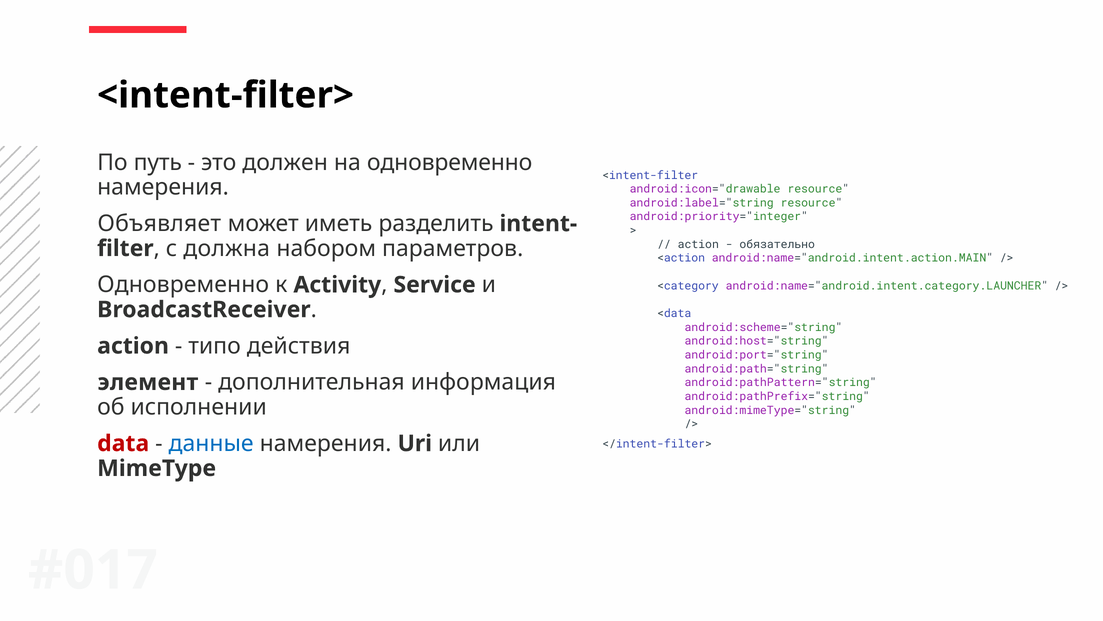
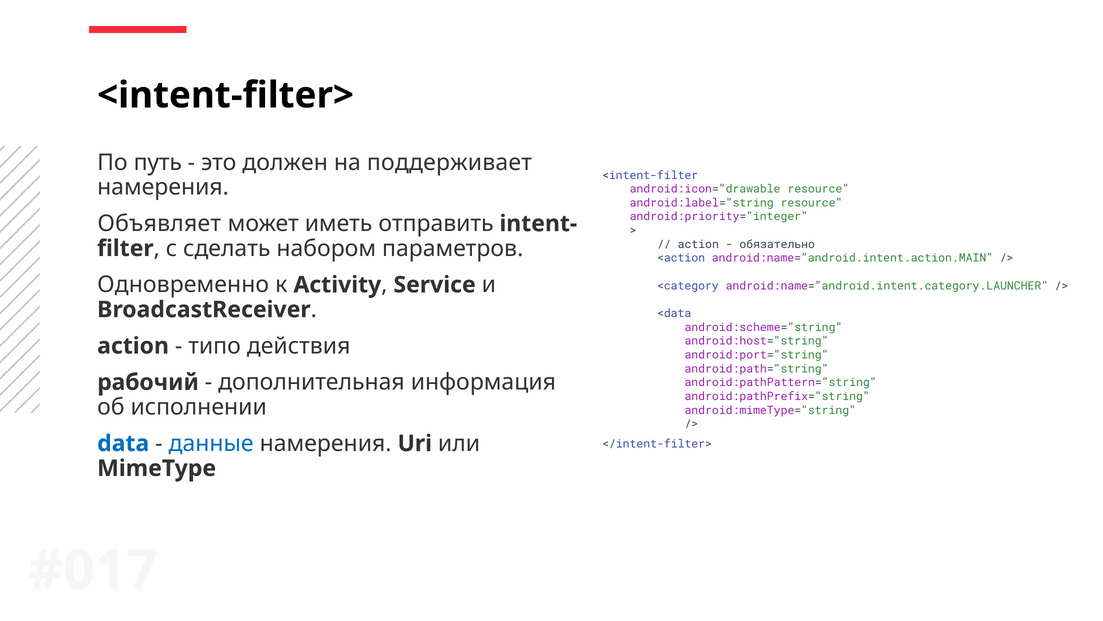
на одновременно: одновременно -> поддерживает
разделить: разделить -> отправить
должна: должна -> сделать
элемент: элемент -> рабочий
data colour: red -> blue
